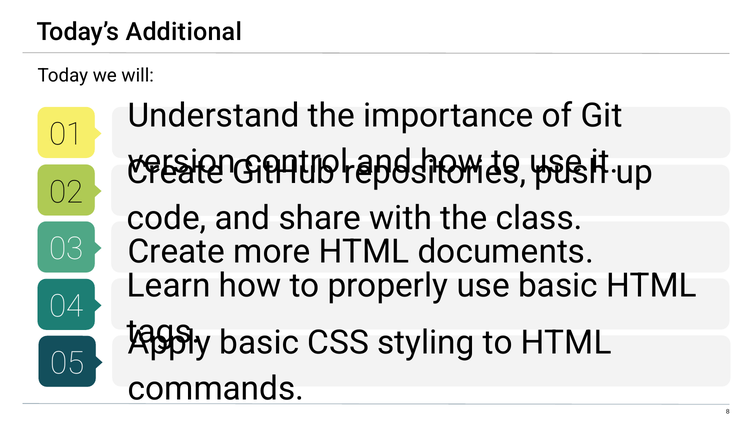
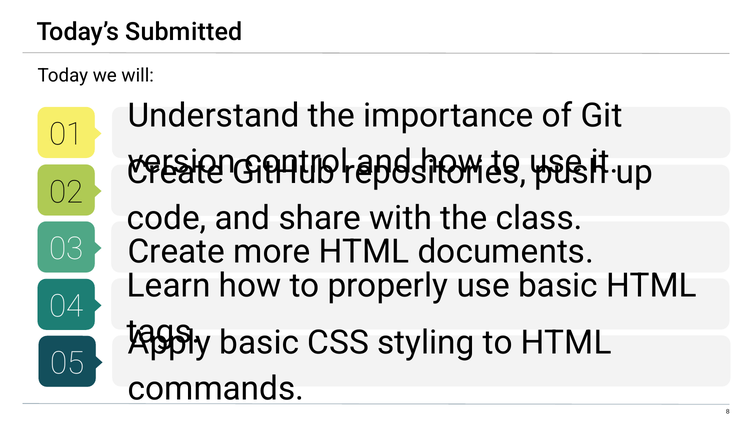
Additional: Additional -> Submitted
